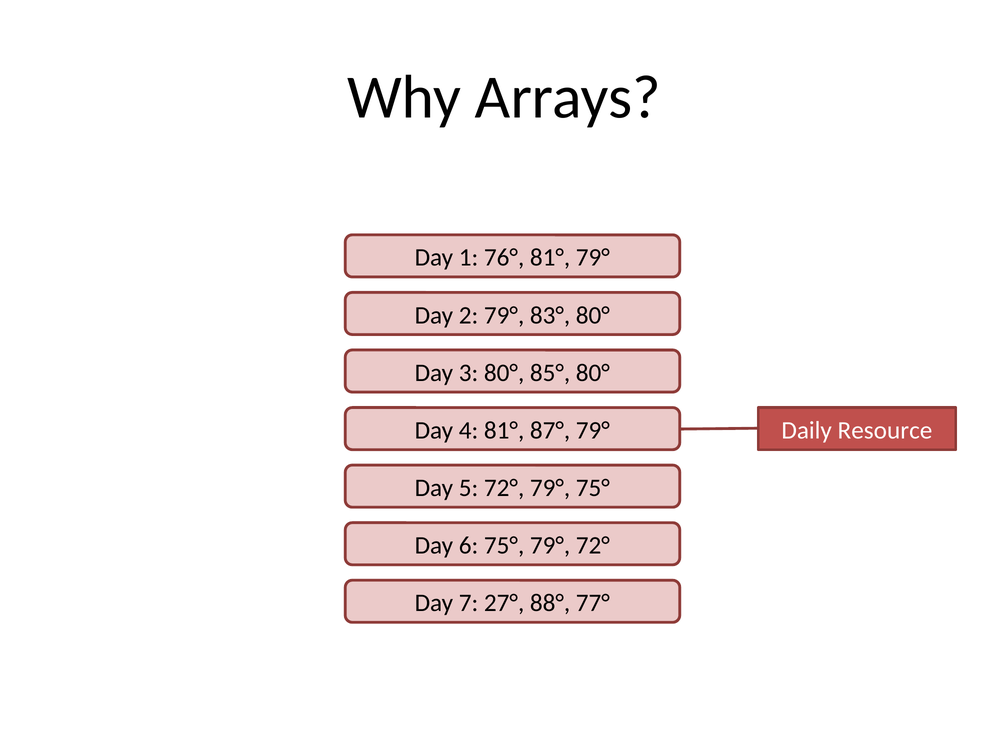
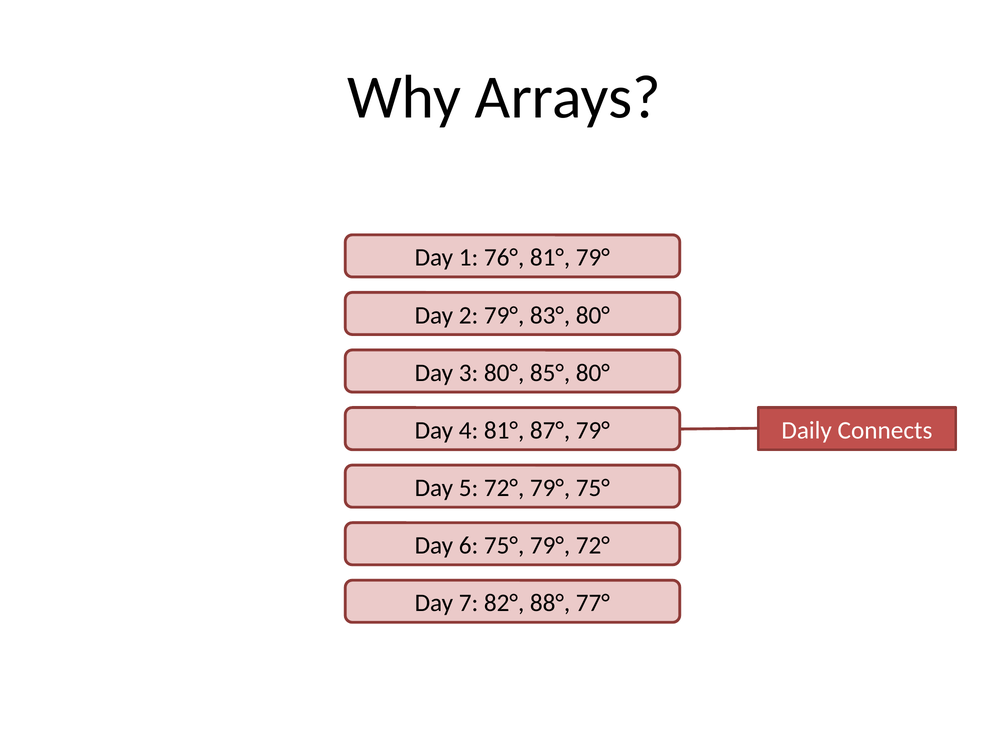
Resource: Resource -> Connects
27°: 27° -> 82°
